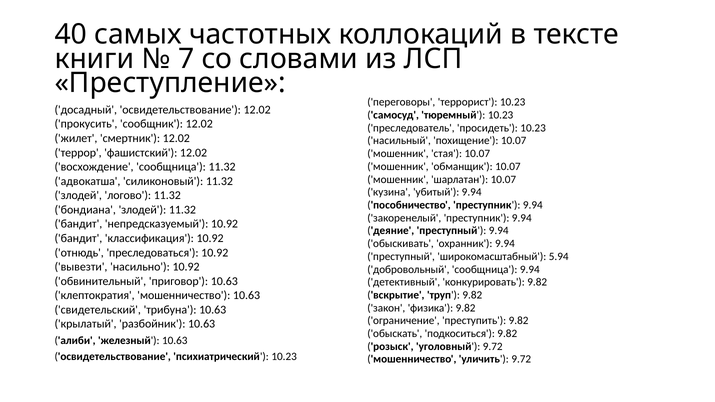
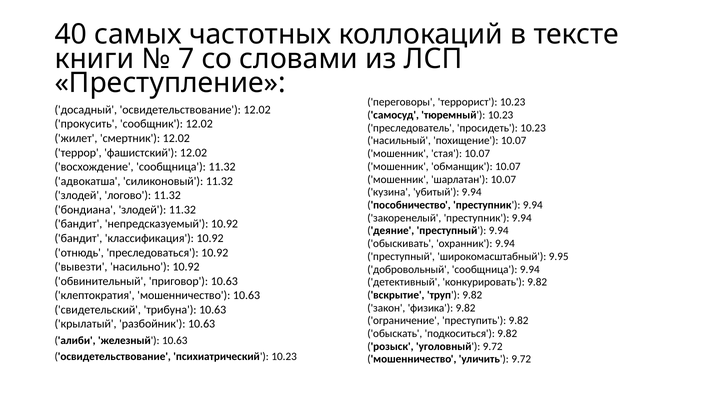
5.94: 5.94 -> 9.95
